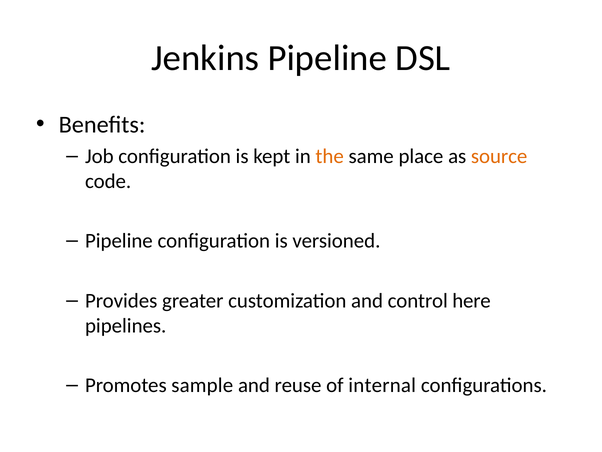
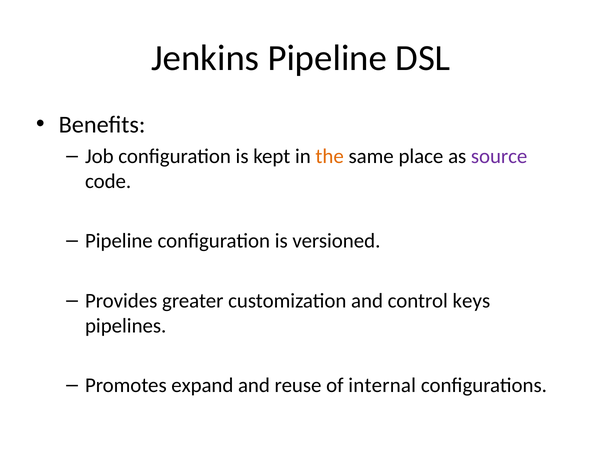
source colour: orange -> purple
here: here -> keys
sample: sample -> expand
